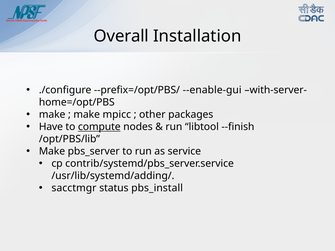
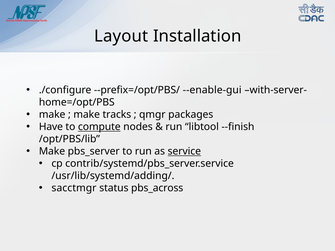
Overall: Overall -> Layout
mpicc: mpicc -> tracks
other: other -> qmgr
service underline: none -> present
pbs_install: pbs_install -> pbs_across
